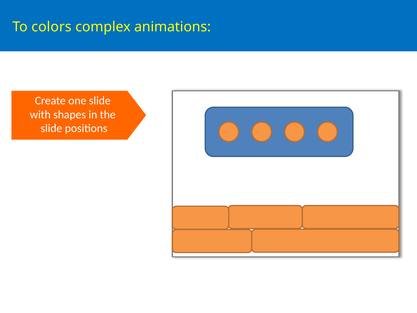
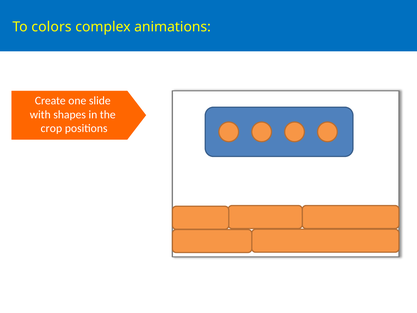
slide at (51, 128): slide -> crop
